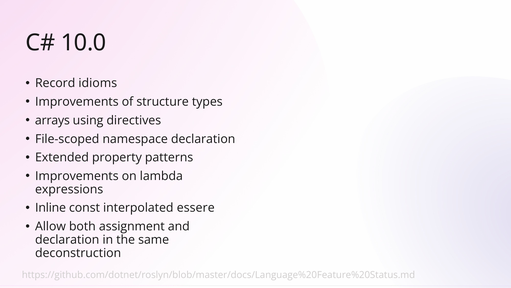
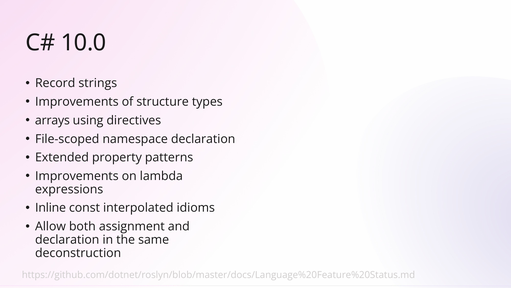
idioms: idioms -> strings
essere: essere -> idioms
